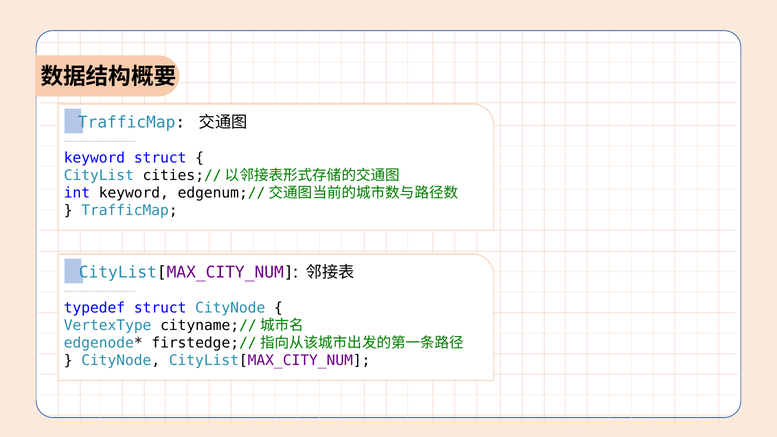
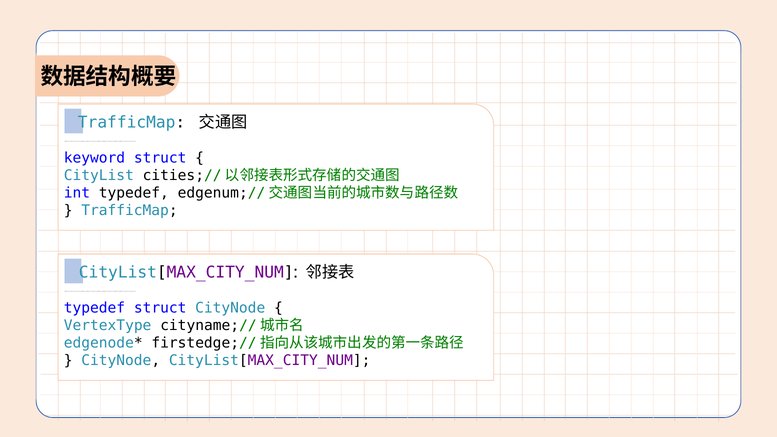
int keyword: keyword -> typedef
